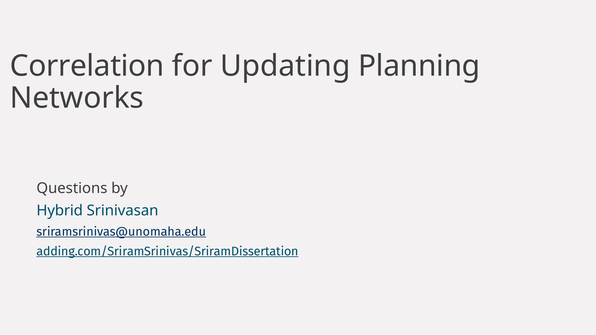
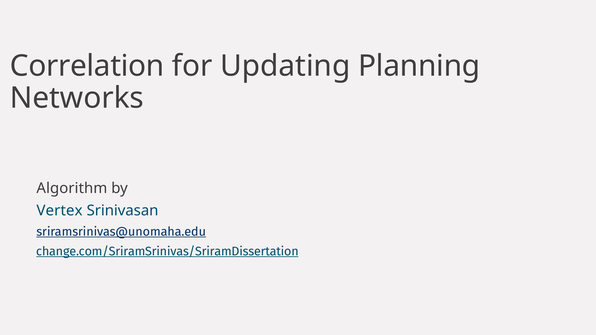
Questions: Questions -> Algorithm
Hybrid: Hybrid -> Vertex
adding.com/SriramSrinivas/SriramDissertation: adding.com/SriramSrinivas/SriramDissertation -> change.com/SriramSrinivas/SriramDissertation
